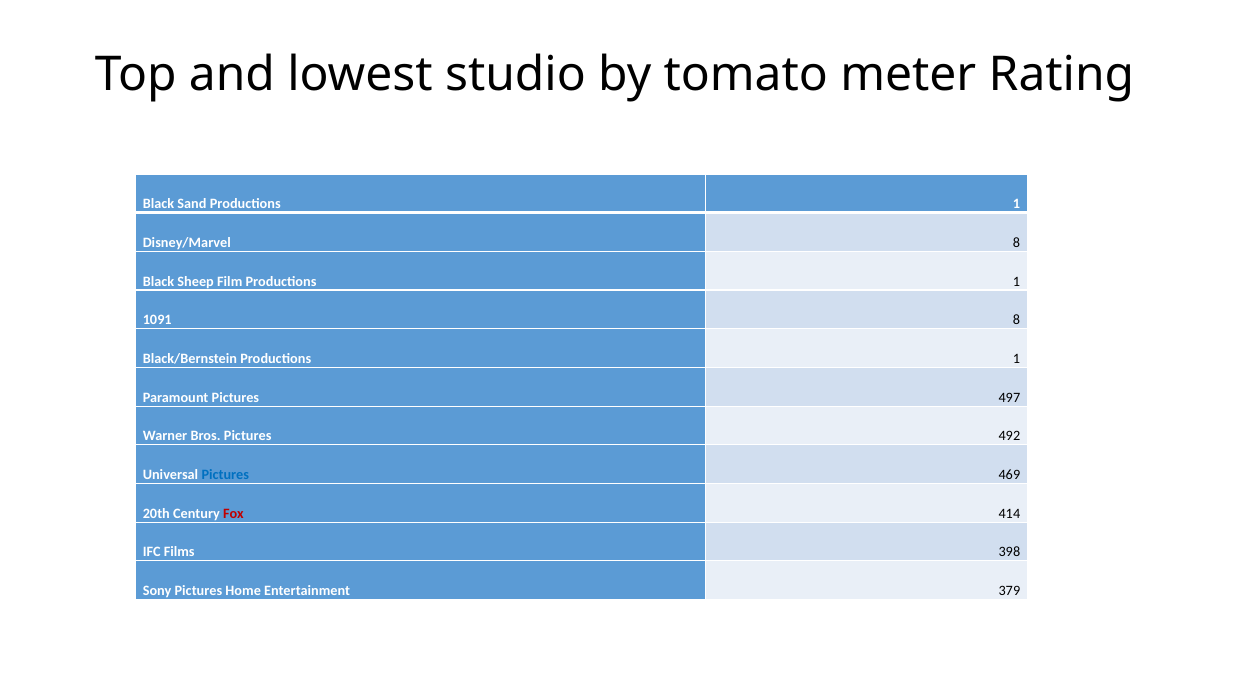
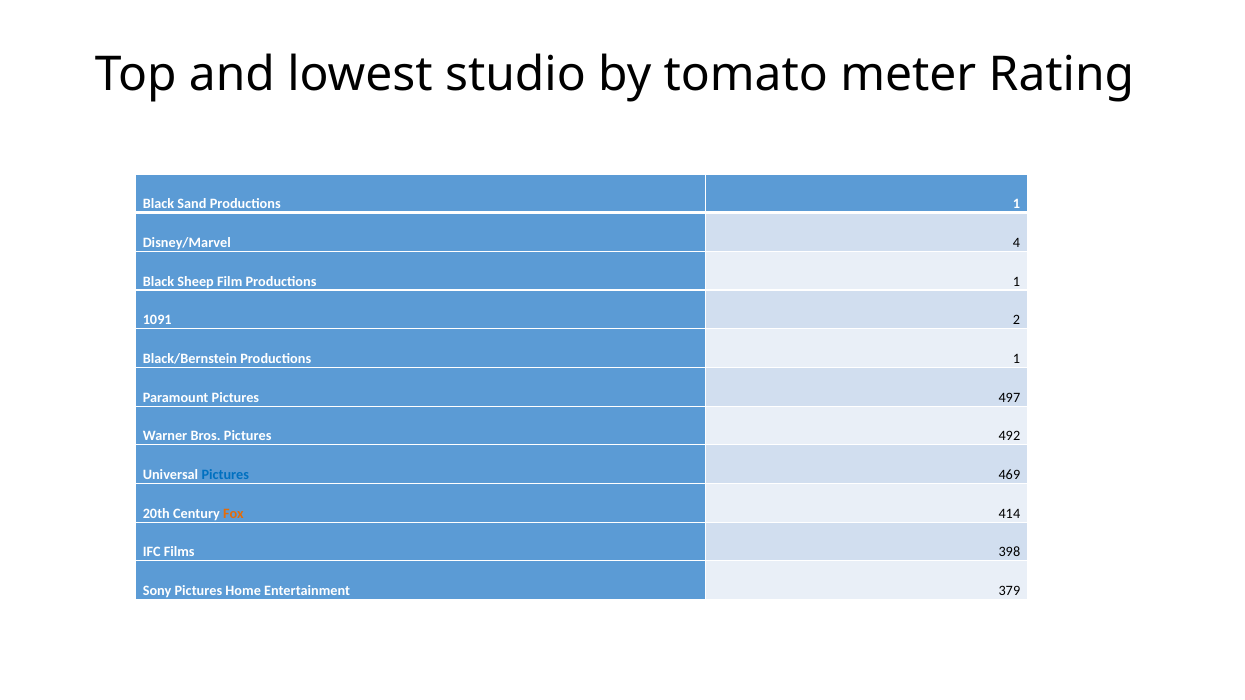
Disney/Marvel 8: 8 -> 4
1091 8: 8 -> 2
Fox colour: red -> orange
